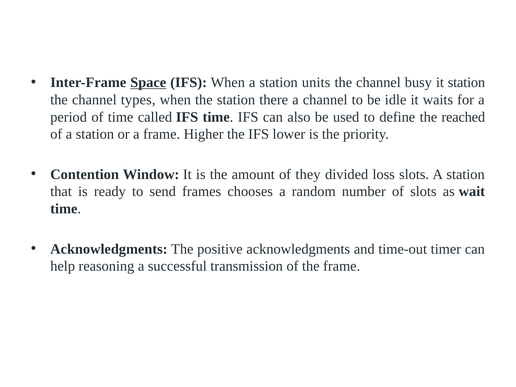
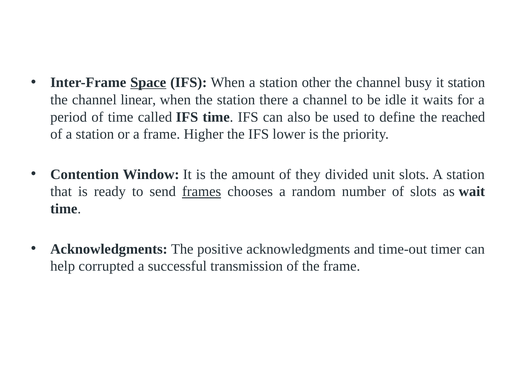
units: units -> other
types: types -> linear
loss: loss -> unit
frames underline: none -> present
reasoning: reasoning -> corrupted
